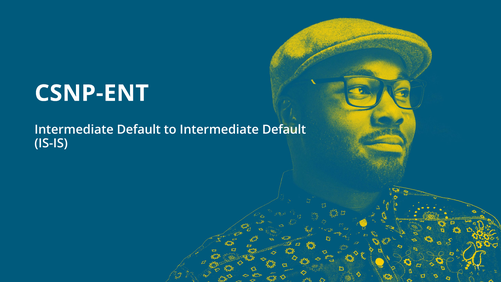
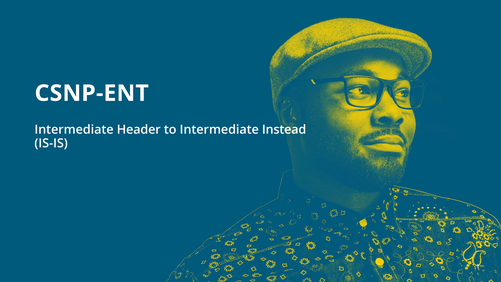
Default at (139, 130): Default -> Header
to Intermediate Default: Default -> Instead
